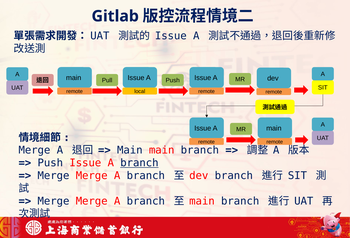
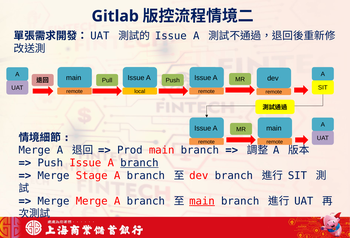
Main at (130, 150): Main -> Prod
Merge at (92, 176): Merge -> Stage
main at (202, 201) underline: none -> present
